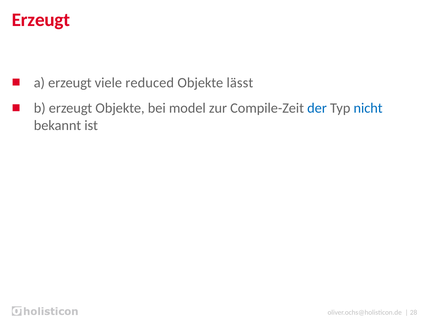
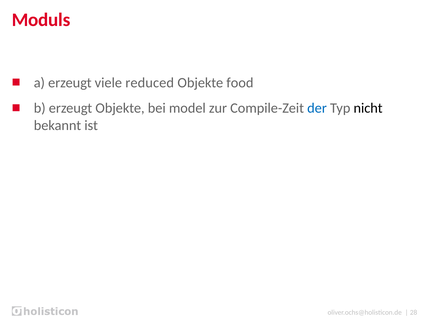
Erzeugt at (41, 20): Erzeugt -> Moduls
lässt: lässt -> food
nicht colour: blue -> black
